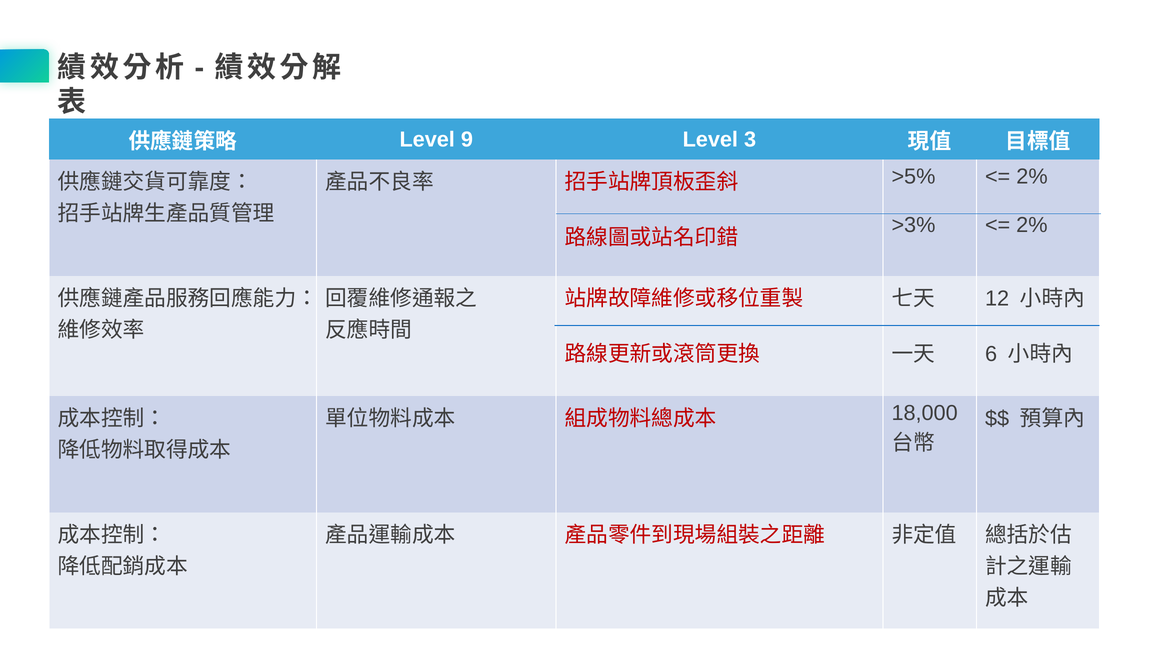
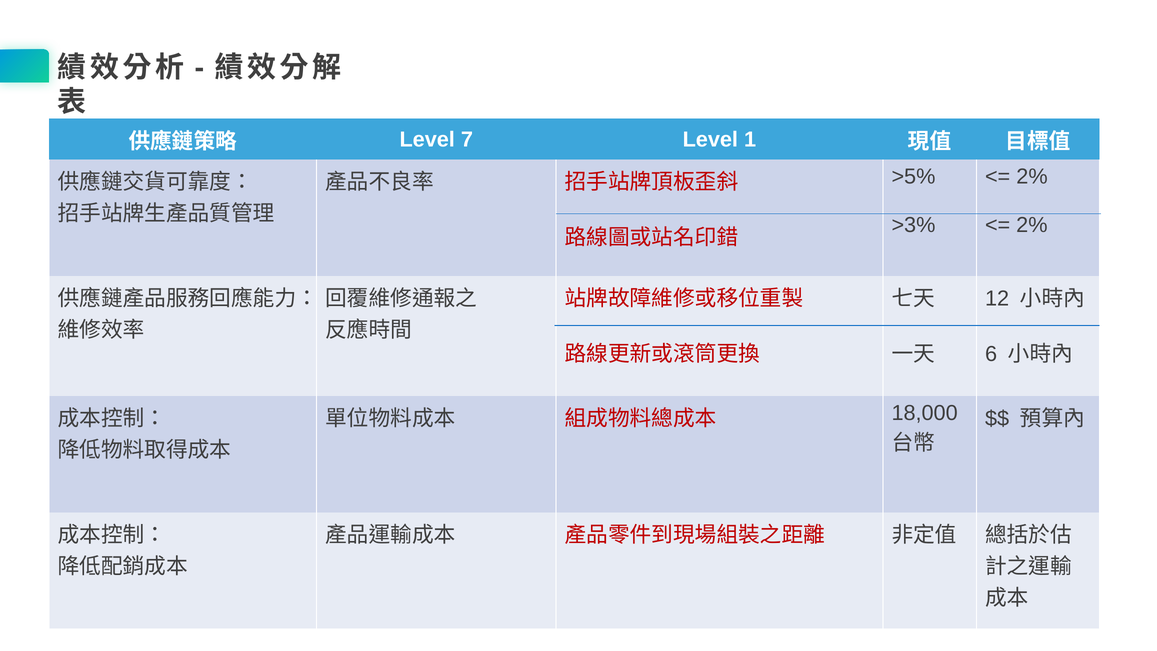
9: 9 -> 7
3: 3 -> 1
